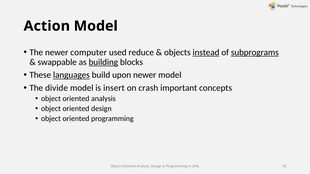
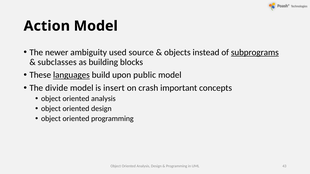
computer: computer -> ambiguity
reduce: reduce -> source
instead underline: present -> none
swappable: swappable -> subclasses
building underline: present -> none
upon newer: newer -> public
